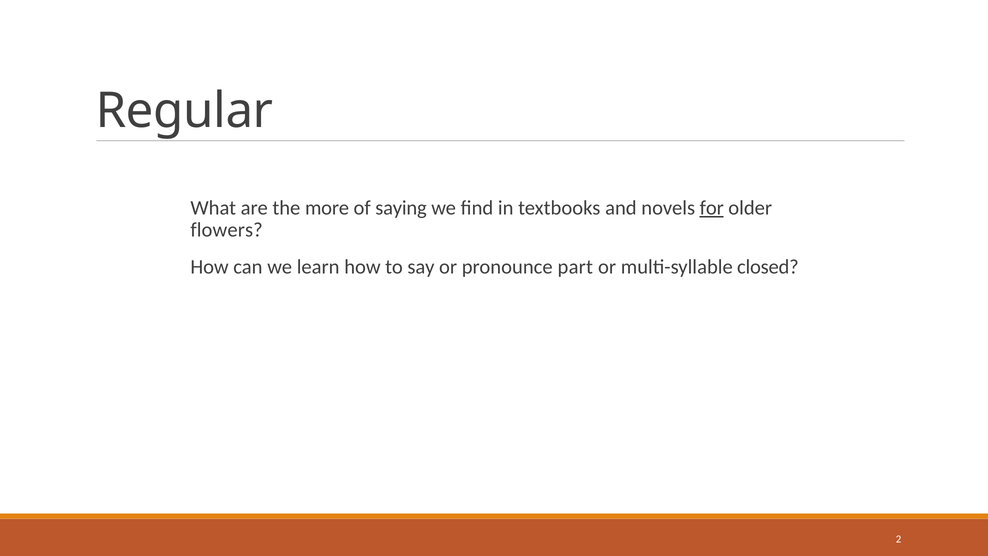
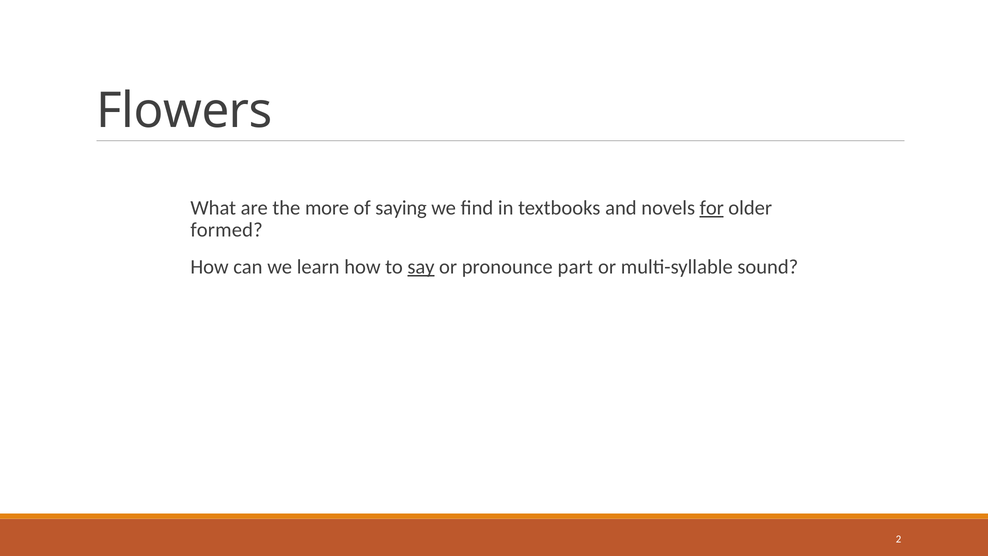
Regular: Regular -> Flowers
flowers: flowers -> formed
say underline: none -> present
closed: closed -> sound
